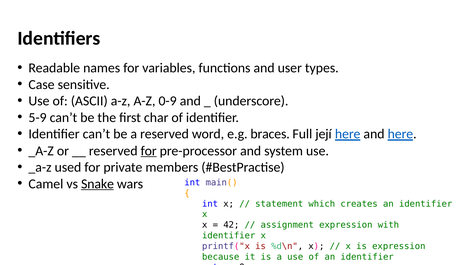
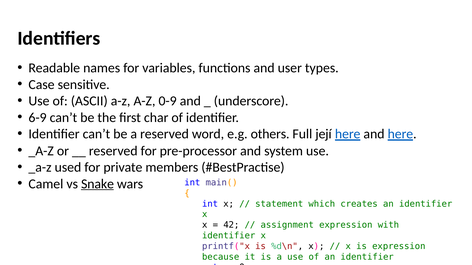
5-9: 5-9 -> 6-9
braces: braces -> others
for at (149, 151) underline: present -> none
